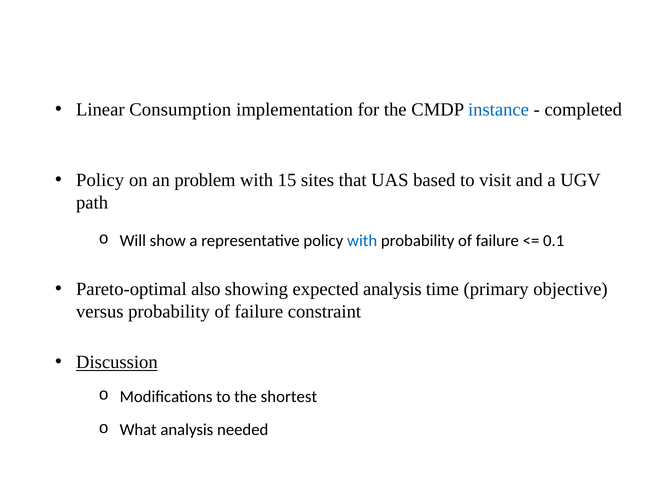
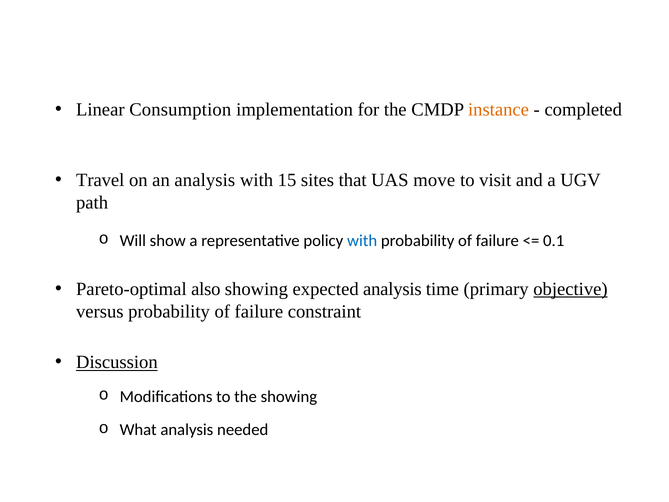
instance colour: blue -> orange
Policy at (100, 180): Policy -> Travel
an problem: problem -> analysis
based: based -> move
objective underline: none -> present
the shortest: shortest -> showing
